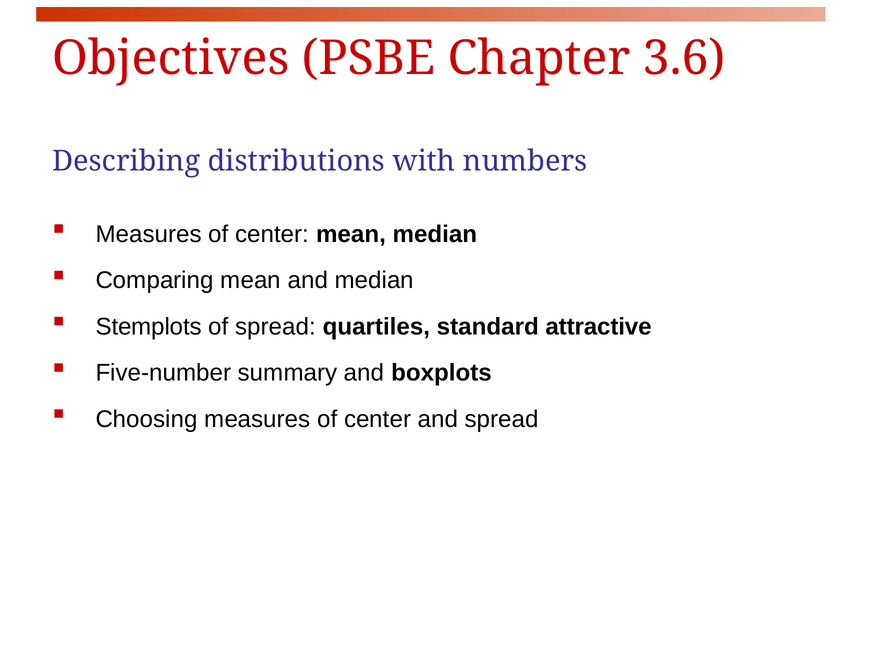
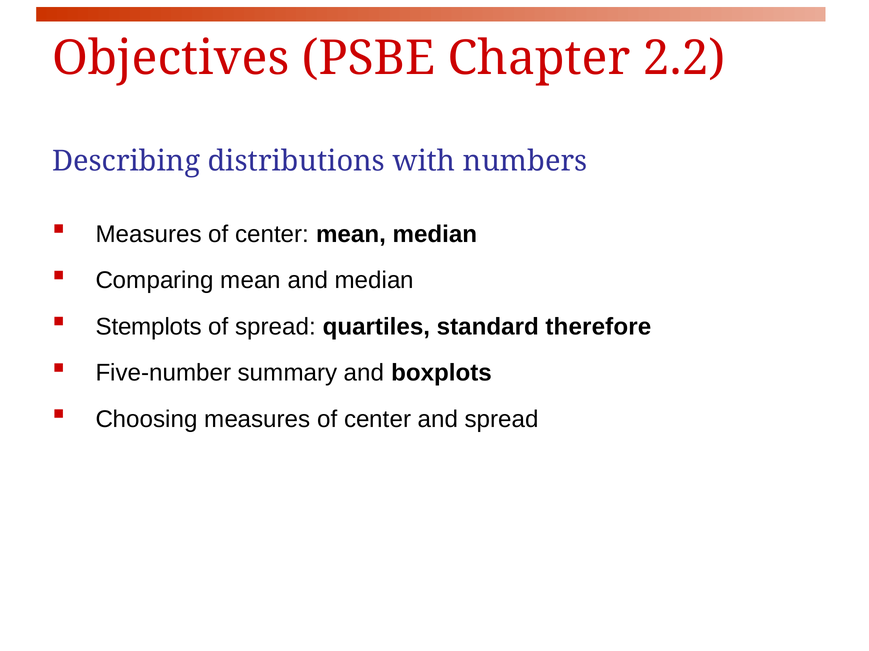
3.6: 3.6 -> 2.2
attractive: attractive -> therefore
